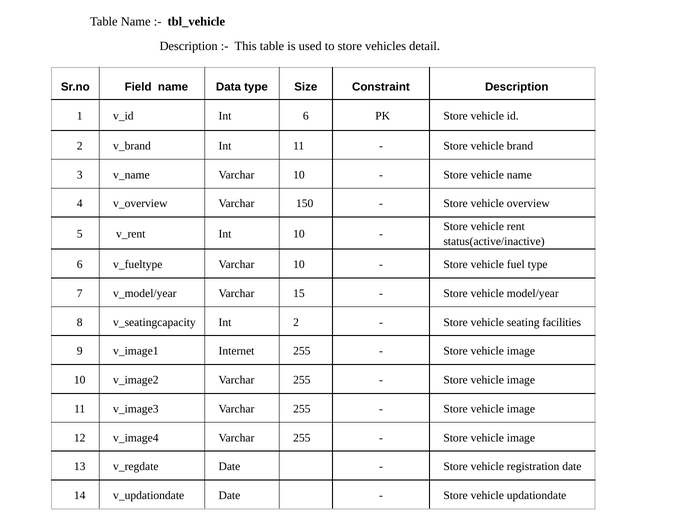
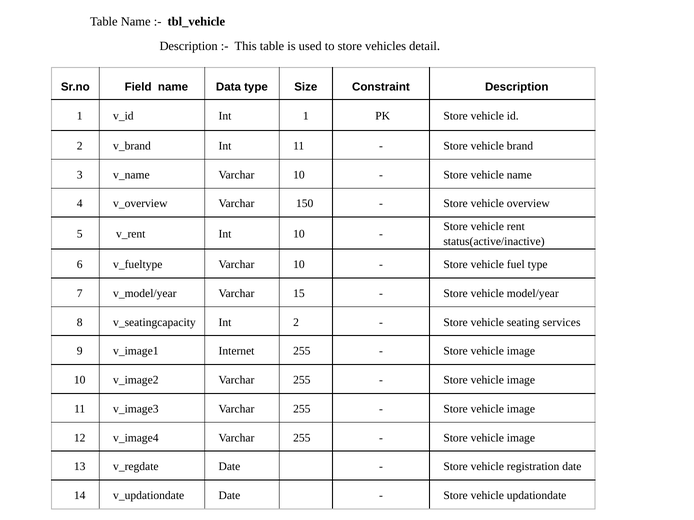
Int 6: 6 -> 1
facilities: facilities -> services
